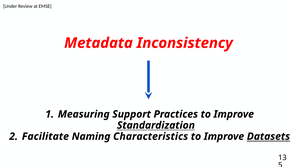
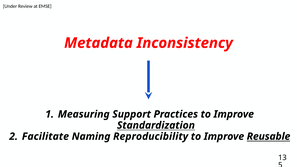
Characteristics: Characteristics -> Reproducibility
Datasets: Datasets -> Reusable
